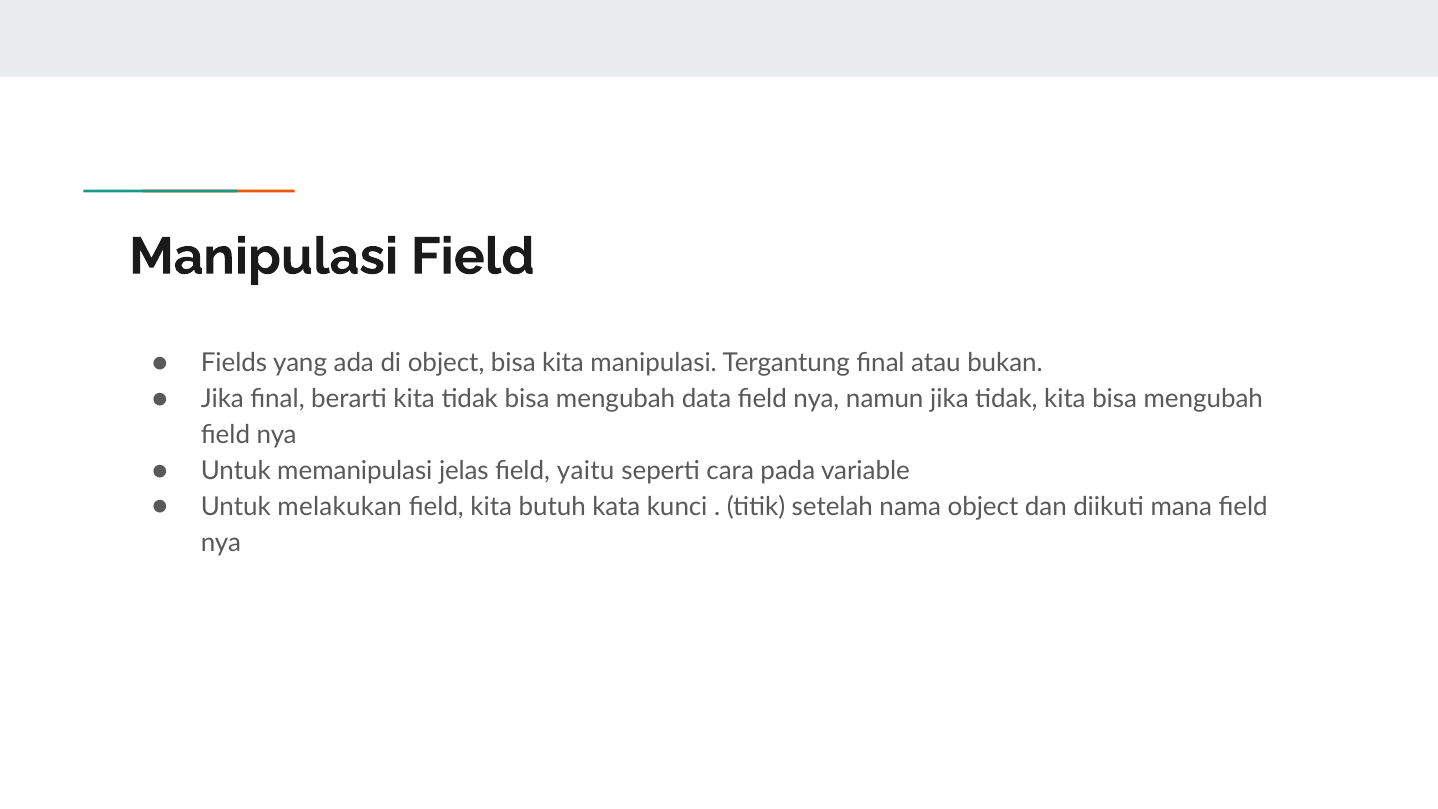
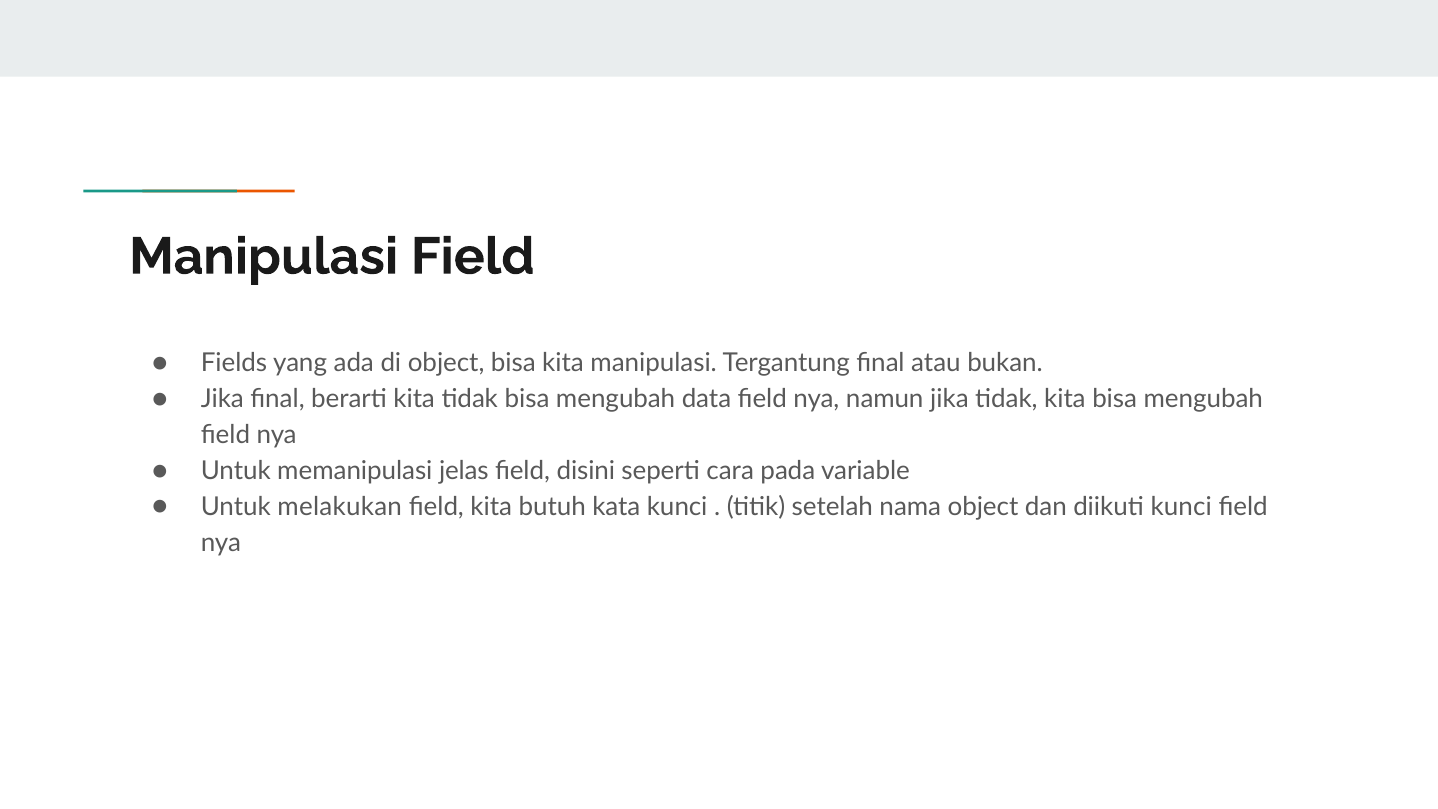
yaitu: yaitu -> disini
diikuti mana: mana -> kunci
